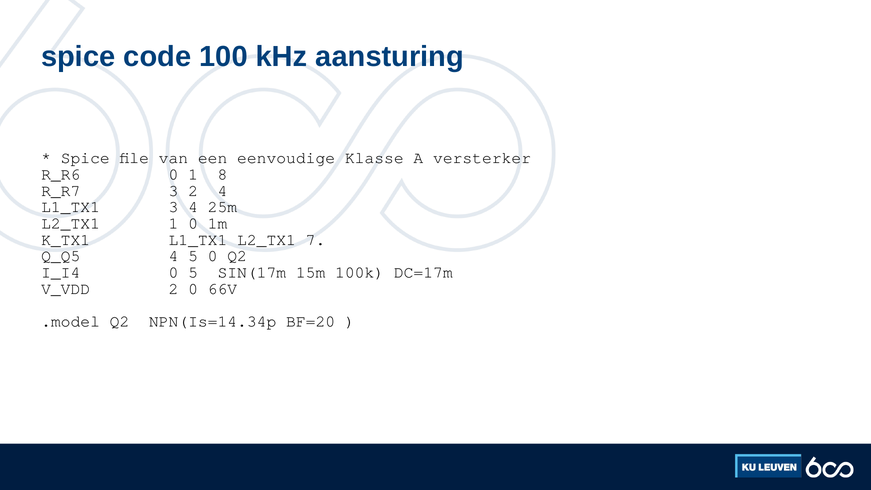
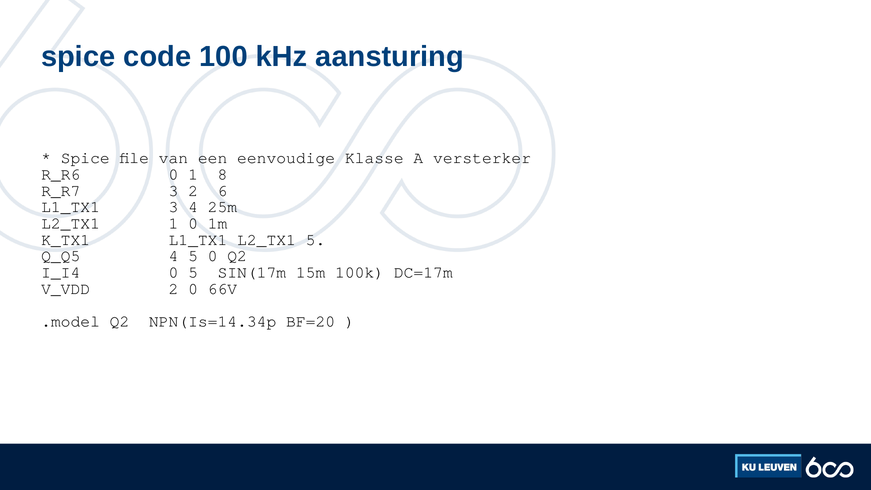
2 4: 4 -> 6
L2_TX1 7: 7 -> 5
